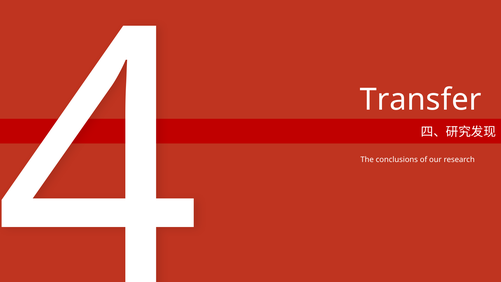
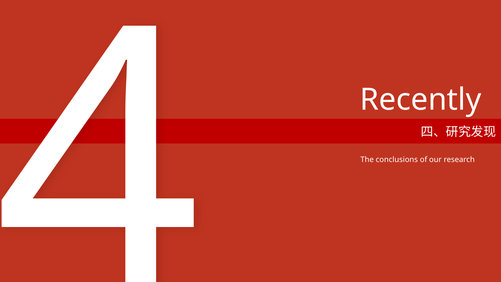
Transfer: Transfer -> Recently
